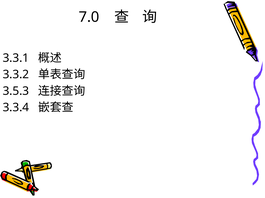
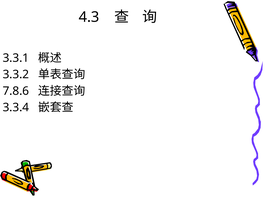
7.0: 7.0 -> 4.3
3.5.3: 3.5.3 -> 7.8.6
